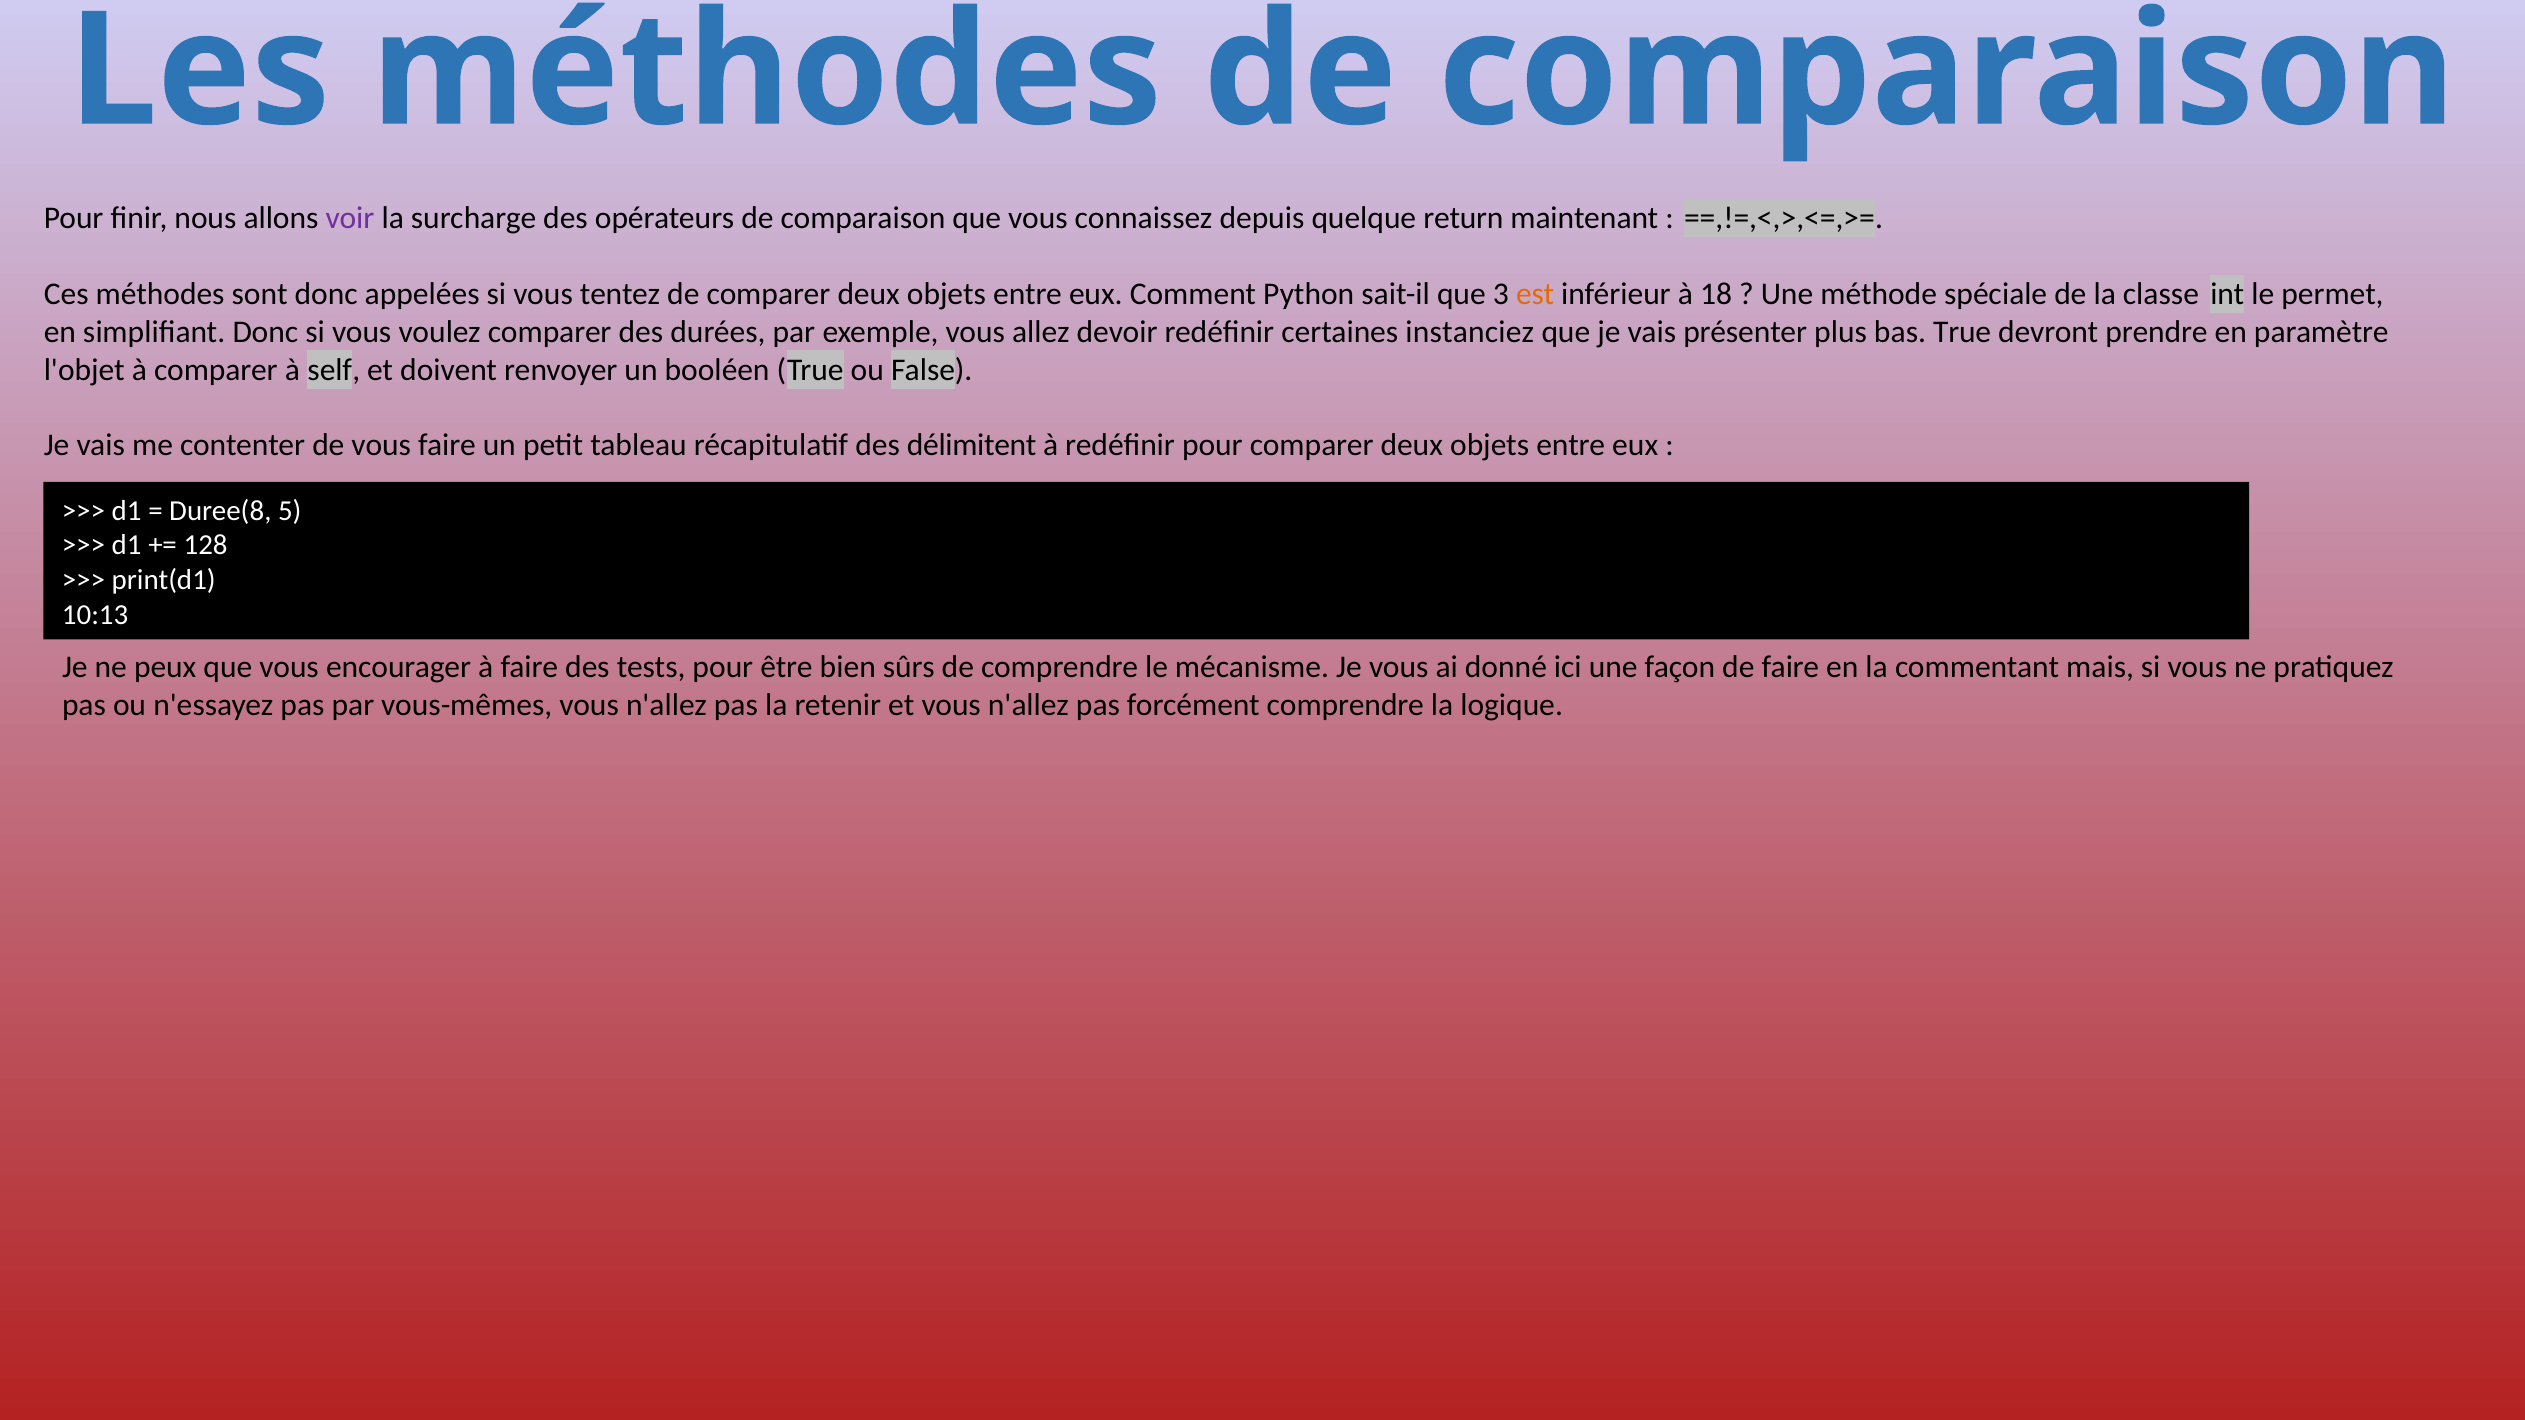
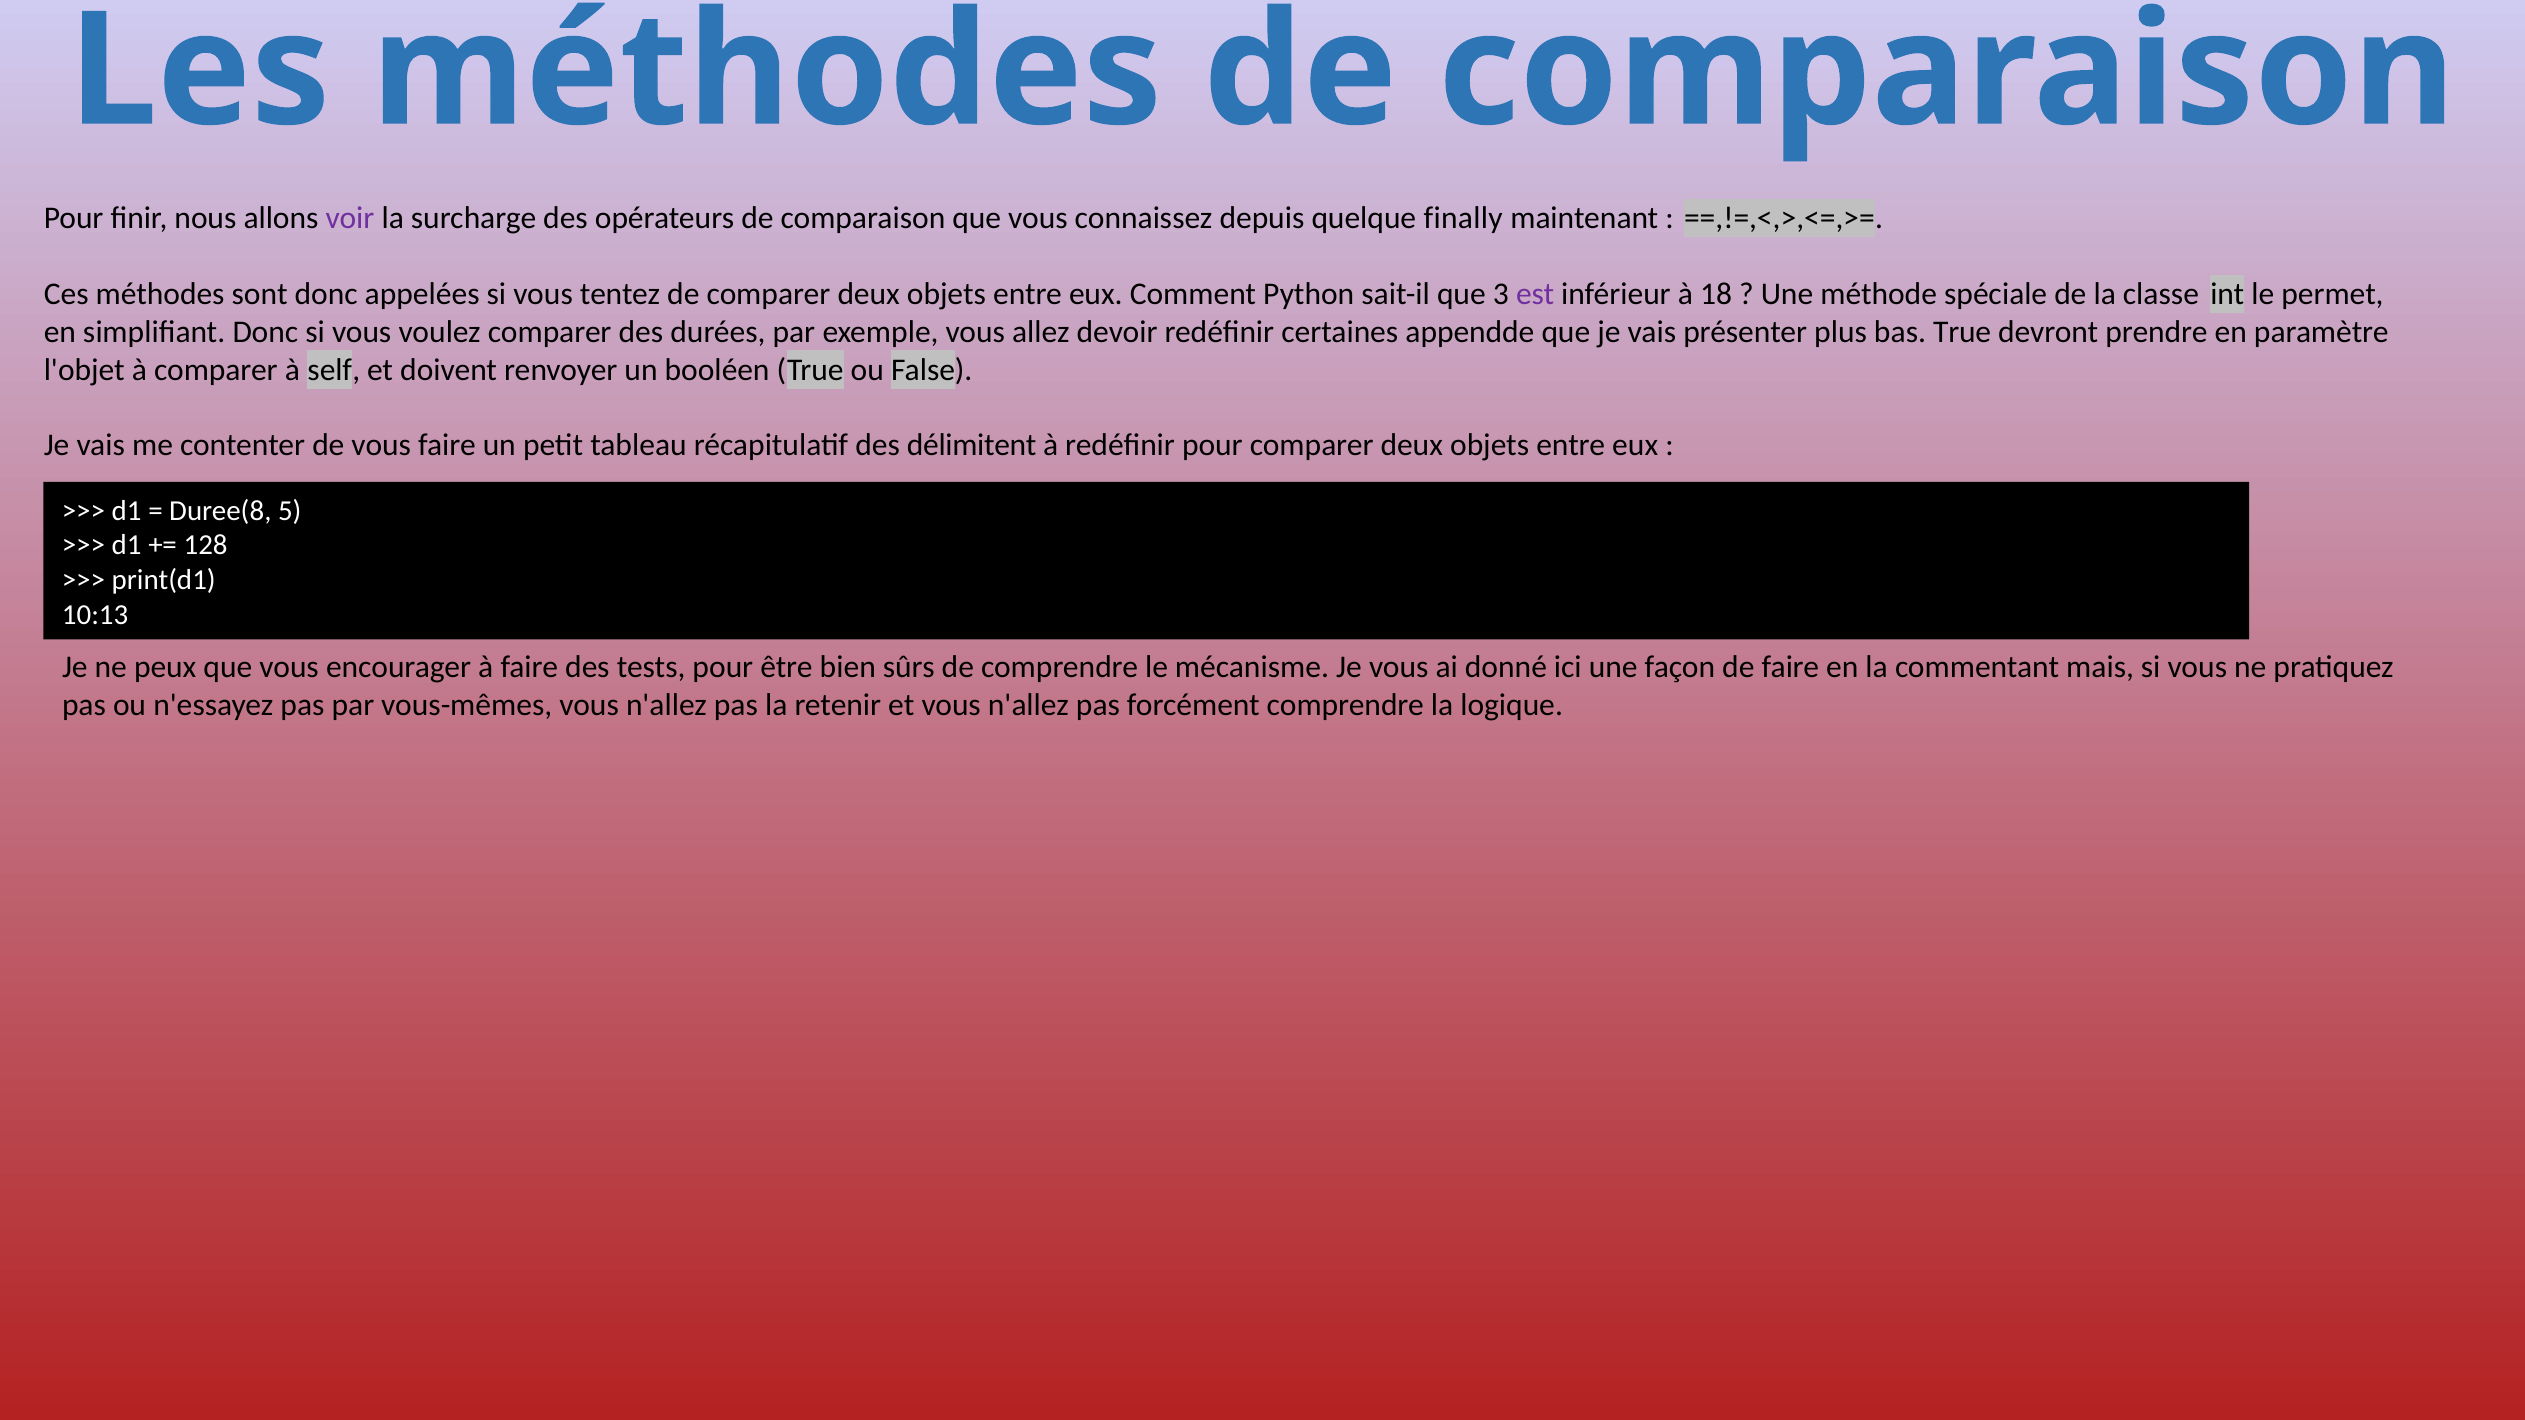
return: return -> finally
est colour: orange -> purple
instanciez: instanciez -> appendde
